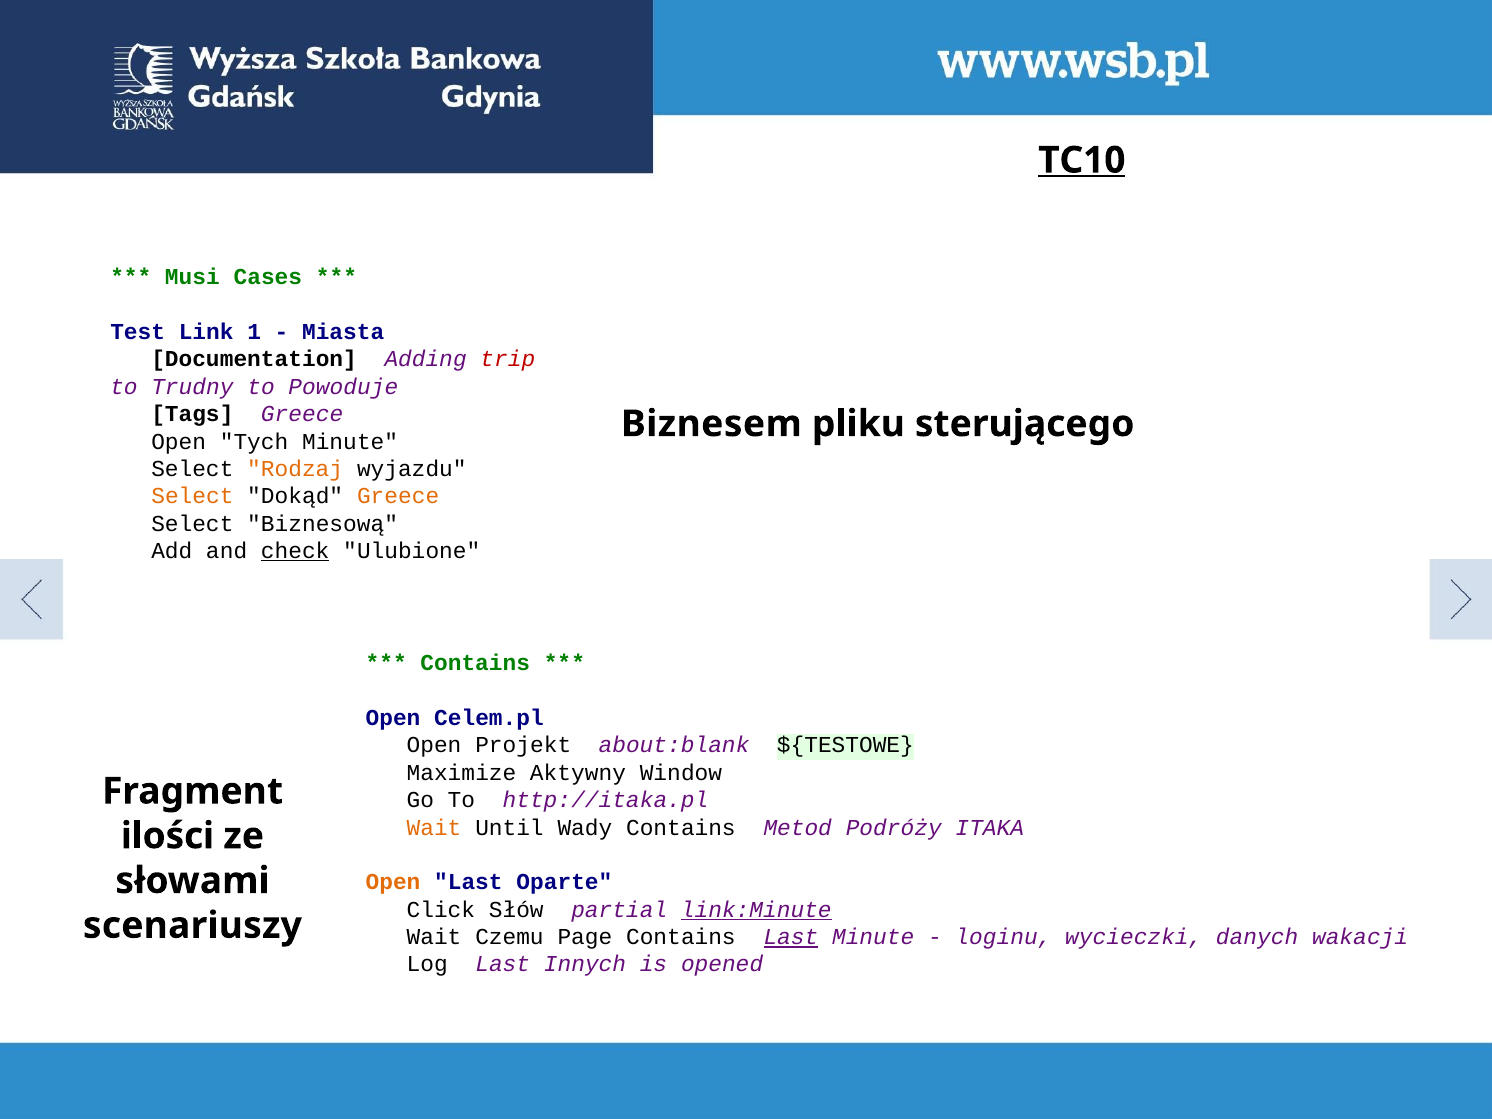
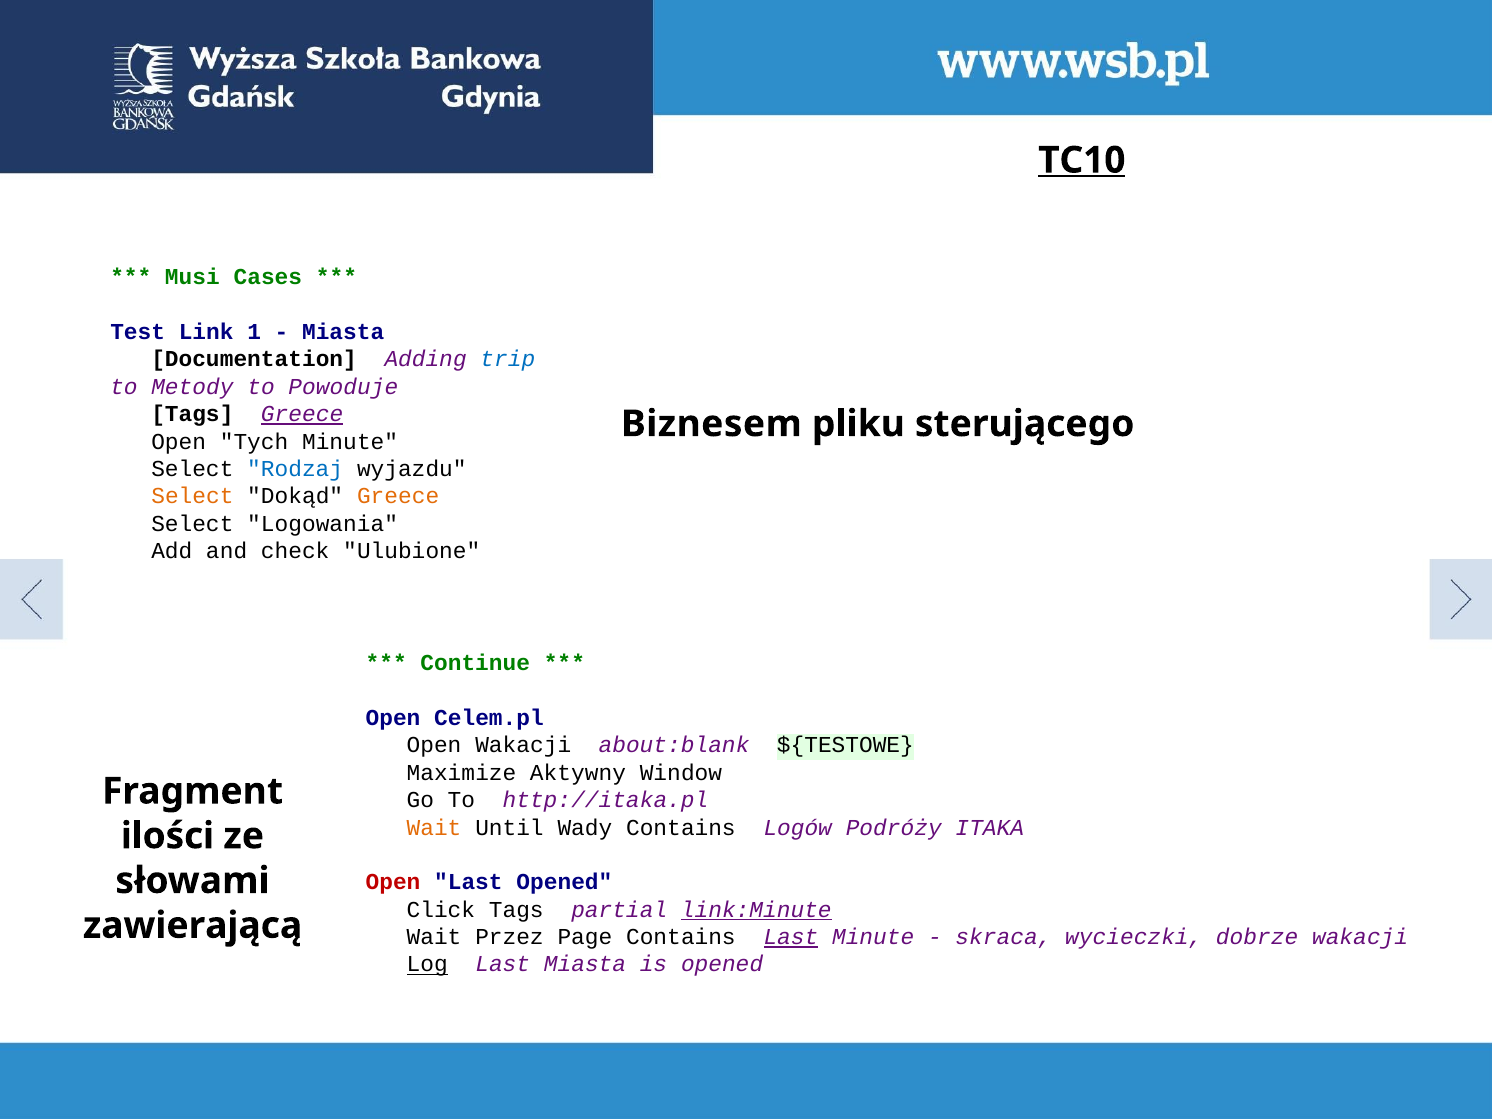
trip colour: red -> blue
Trudny: Trudny -> Metody
Greece at (302, 414) underline: none -> present
Rodzaj colour: orange -> blue
Biznesową: Biznesową -> Logowania
check underline: present -> none
Contains at (475, 663): Contains -> Continue
Open Projekt: Projekt -> Wakacji
Metod: Metod -> Logów
Open at (393, 882) colour: orange -> red
Last Oparte: Oparte -> Opened
Click Słów: Słów -> Tags
scenariuszy: scenariuszy -> zawierającą
Czemu: Czemu -> Przez
loginu: loginu -> skraca
danych: danych -> dobrze
Log underline: none -> present
Last Innych: Innych -> Miasta
